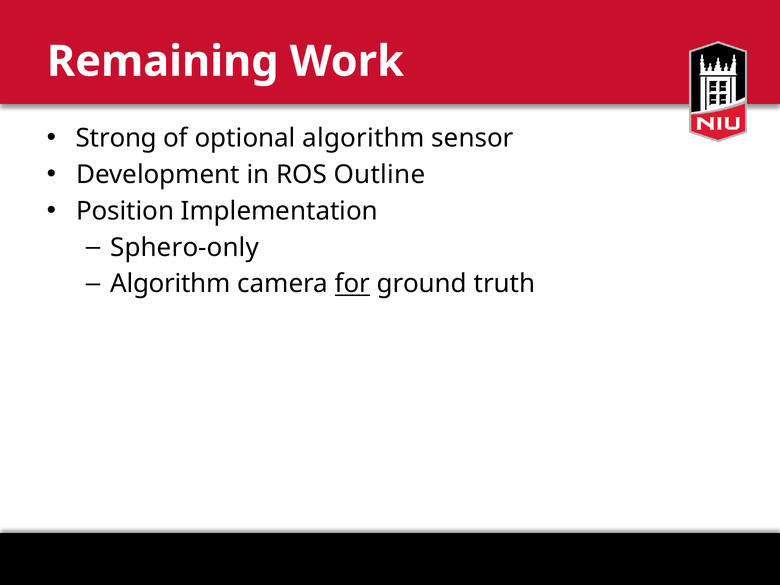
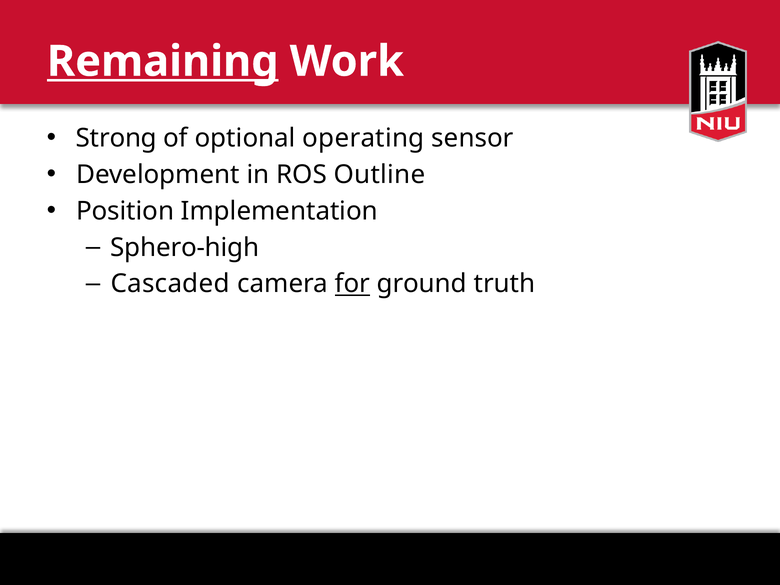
Remaining underline: none -> present
optional algorithm: algorithm -> operating
Sphero-only: Sphero-only -> Sphero-high
Algorithm at (170, 284): Algorithm -> Cascaded
